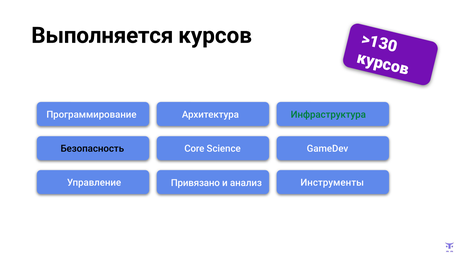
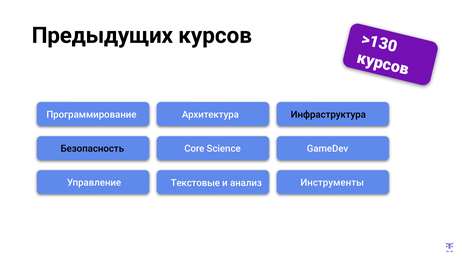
Выполняется: Выполняется -> Предыдущих
Инфраструктура colour: green -> black
Привязано: Привязано -> Текстовые
